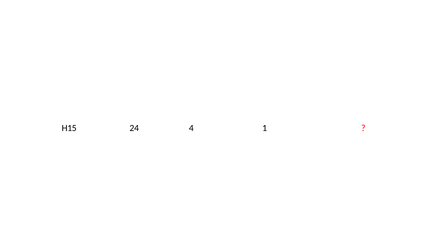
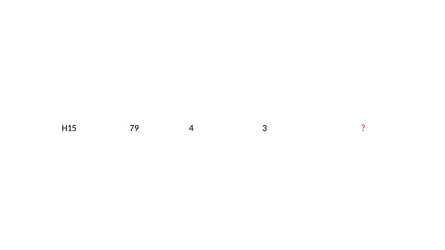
24: 24 -> 79
1: 1 -> 3
